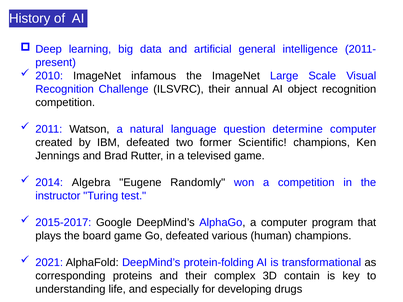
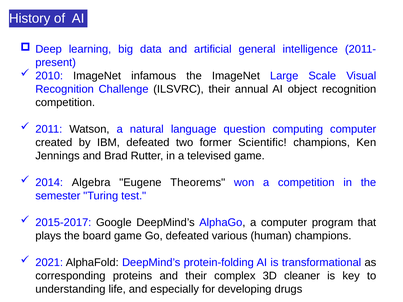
determine: determine -> computing
Randomly: Randomly -> Theorems
instructor: instructor -> semester
contain: contain -> cleaner
